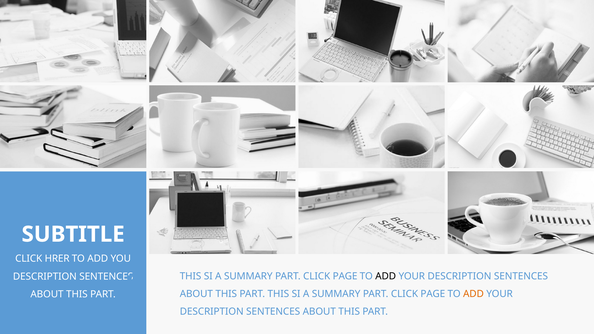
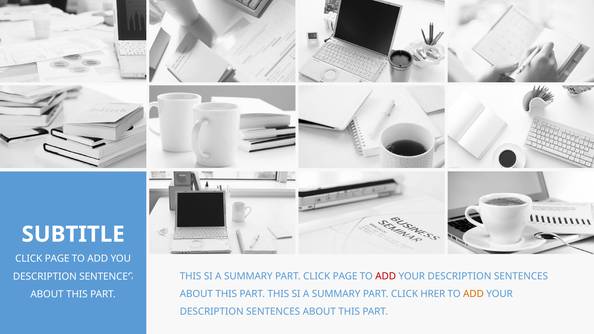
HRER at (57, 259): HRER -> PAGE
ADD at (386, 276) colour: black -> red
PAGE at (433, 294): PAGE -> HRER
